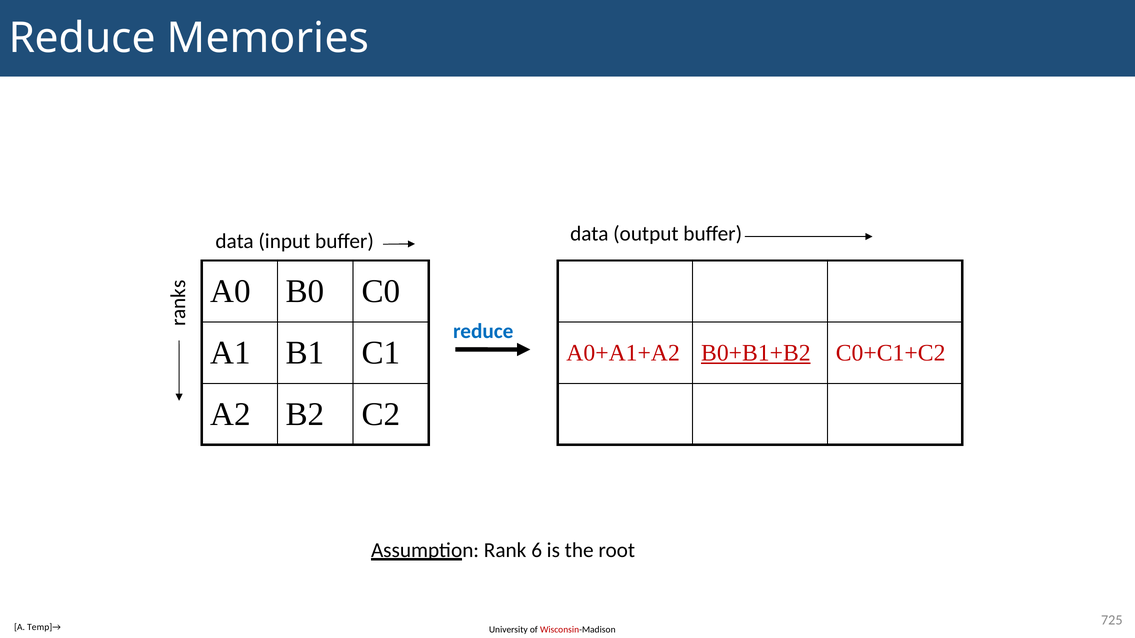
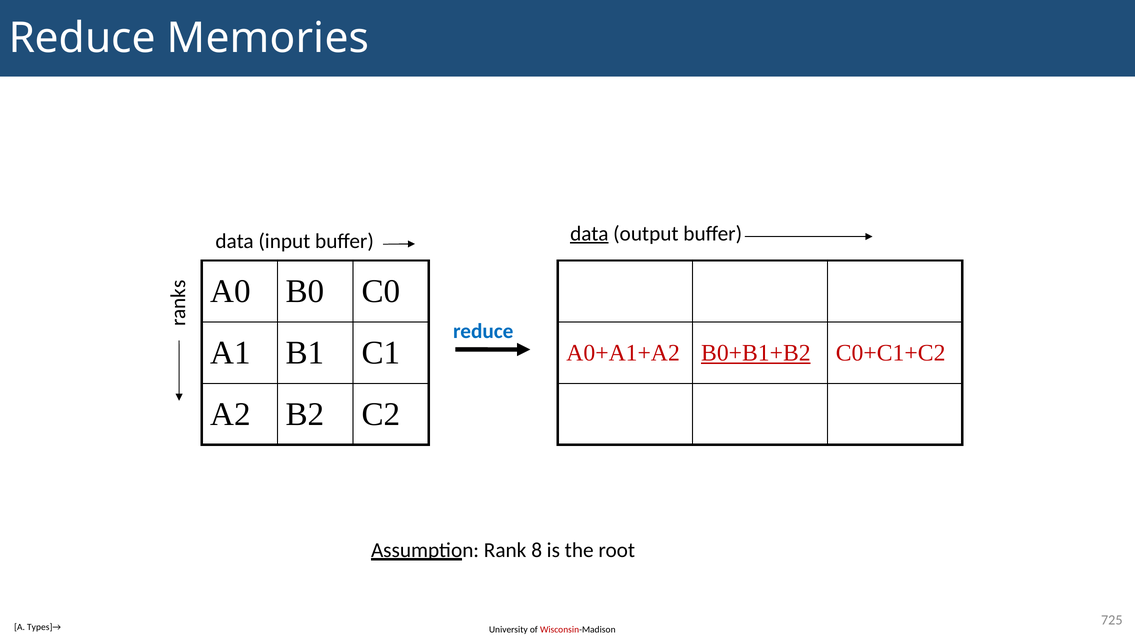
data at (589, 234) underline: none -> present
6: 6 -> 8
Temp]→: Temp]→ -> Types]→
